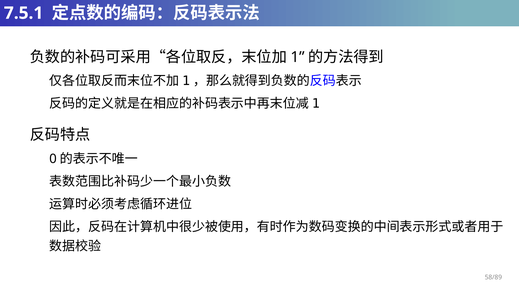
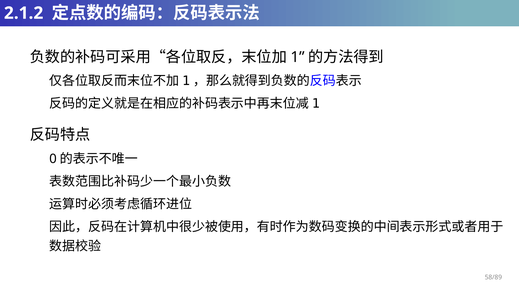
7.5.1: 7.5.1 -> 2.1.2
